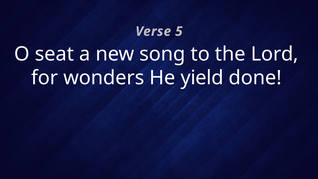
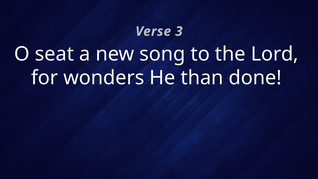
5: 5 -> 3
yield: yield -> than
